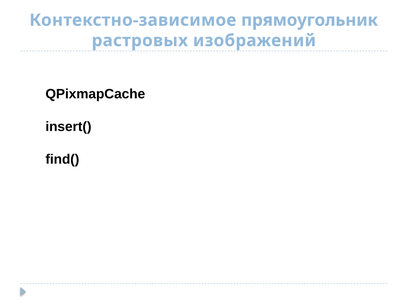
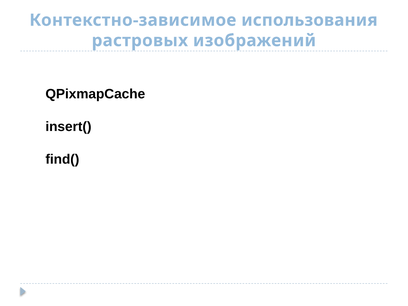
прямоугольник: прямоугольник -> использования
